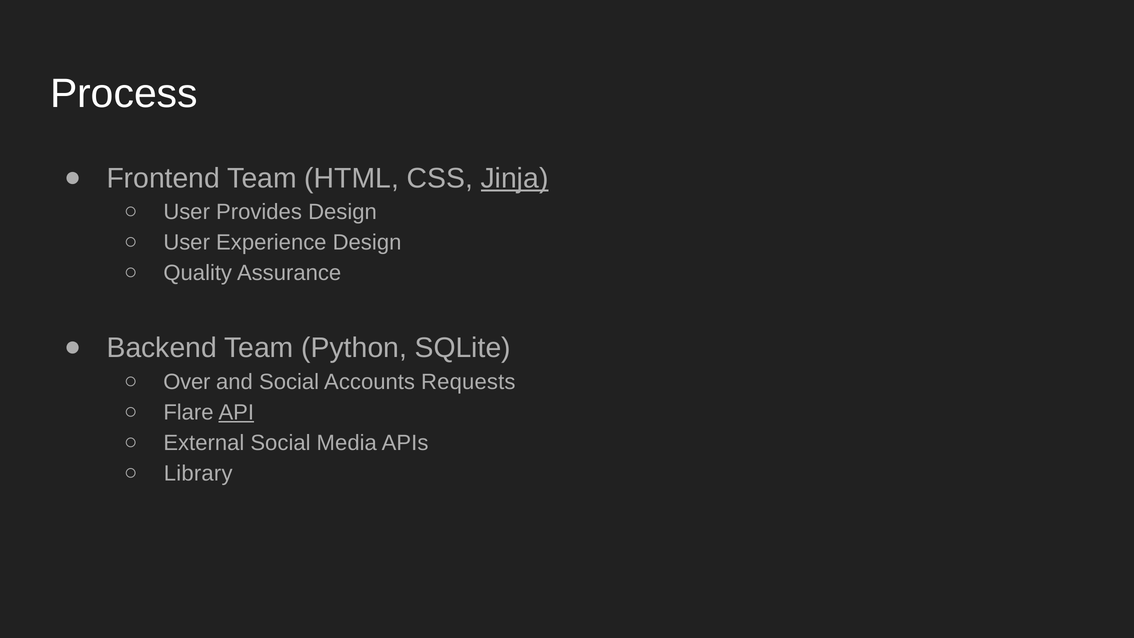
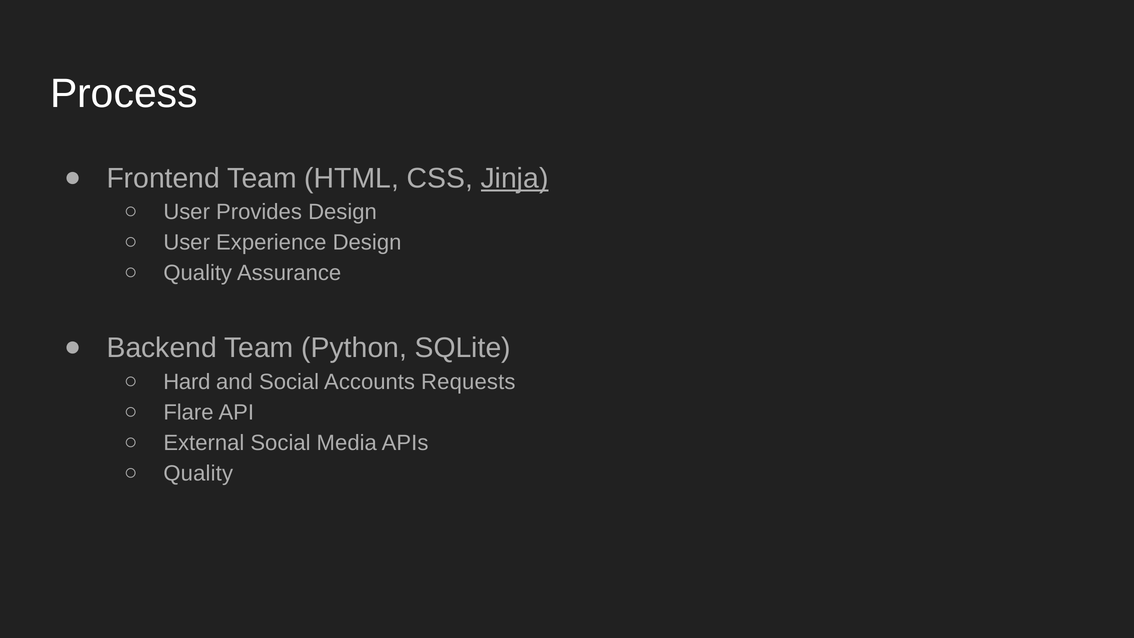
Over: Over -> Hard
API underline: present -> none
Library at (198, 473): Library -> Quality
